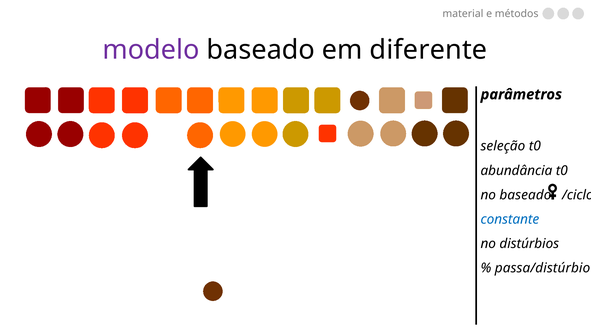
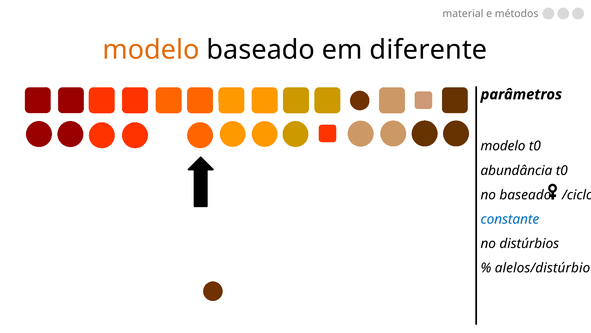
modelo at (151, 50) colour: purple -> orange
seleção at (503, 146): seleção -> modelo
passa/distúrbio: passa/distúrbio -> alelos/distúrbio
